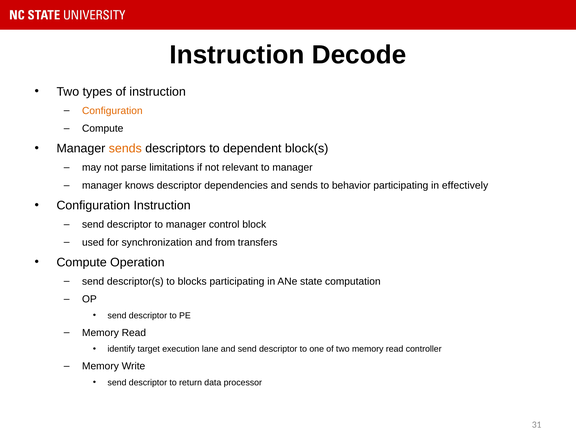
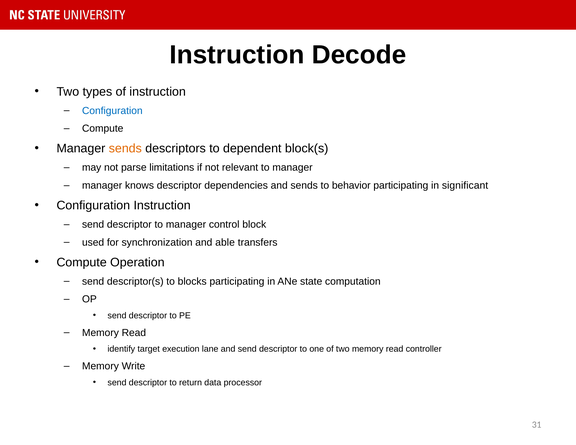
Configuration at (112, 111) colour: orange -> blue
effectively: effectively -> significant
from: from -> able
